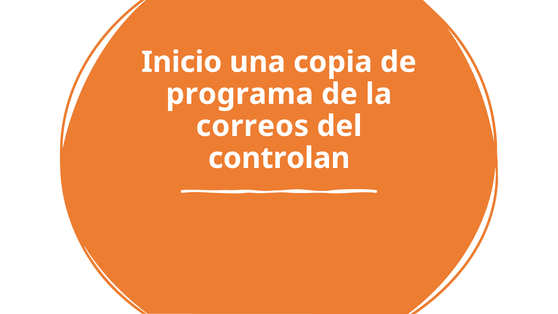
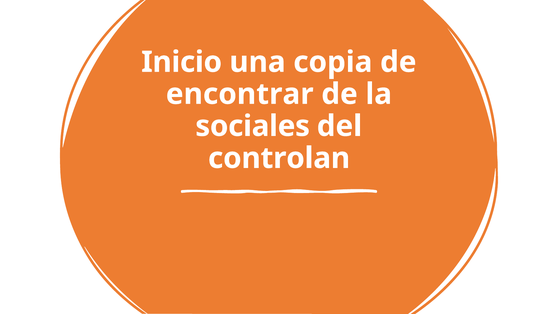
programa: programa -> encontrar
correos: correos -> sociales
